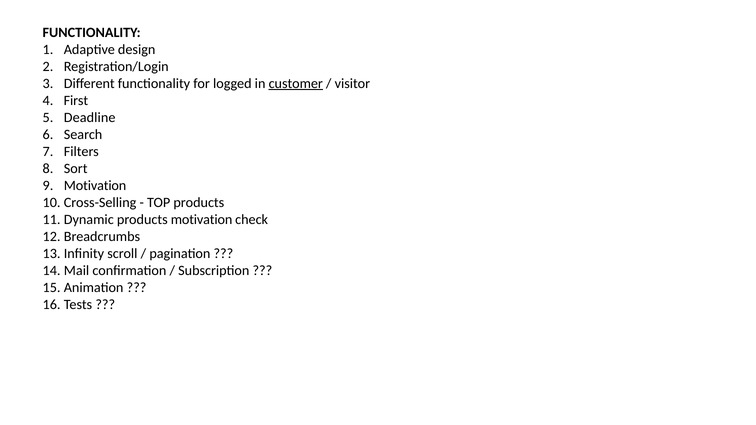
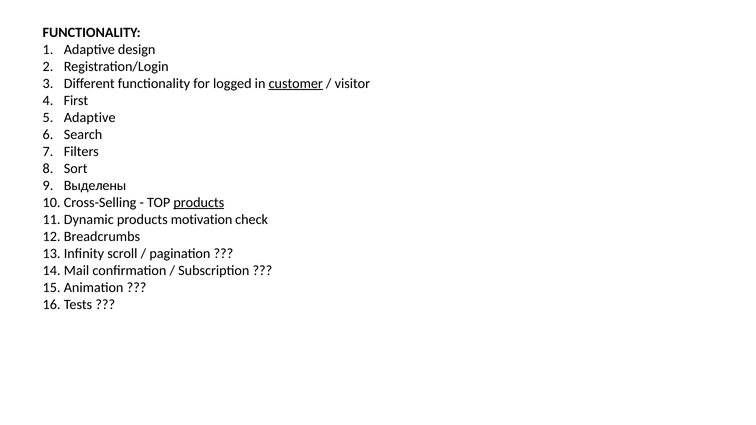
Deadline at (90, 118): Deadline -> Adaptive
Motivation at (95, 186): Motivation -> Выделены
products at (199, 203) underline: none -> present
